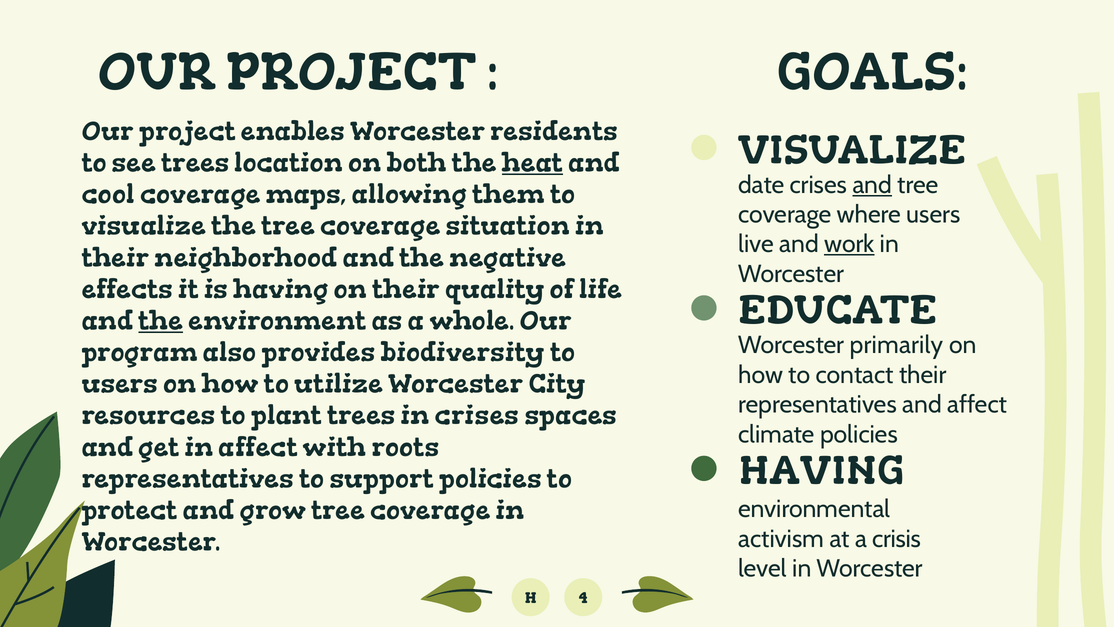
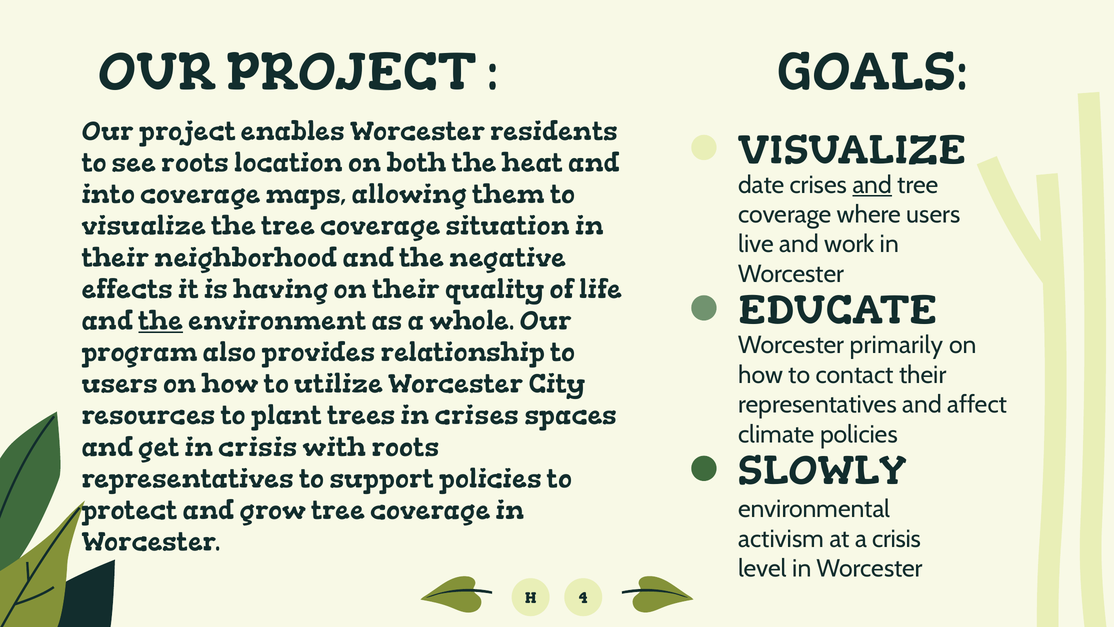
see trees: trees -> roots
heat underline: present -> none
cool: cool -> into
work underline: present -> none
biodiversity: biodiversity -> relationship
in affect: affect -> crisis
HAVING at (822, 471): HAVING -> SLOWLY
